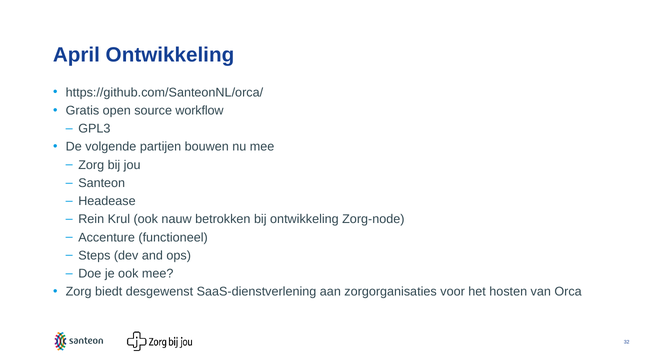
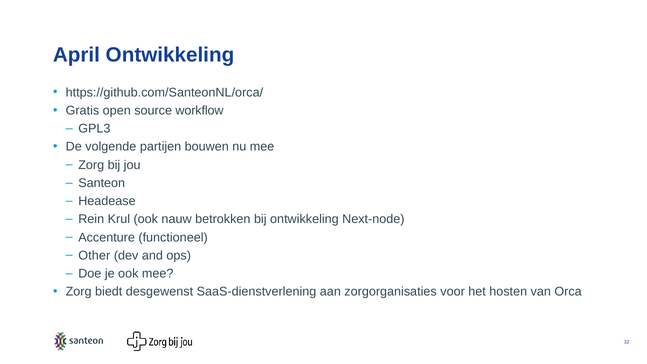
Zorg-node: Zorg-node -> Next-node
Steps: Steps -> Other
